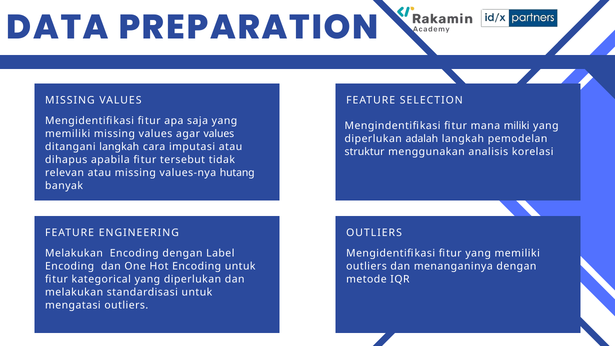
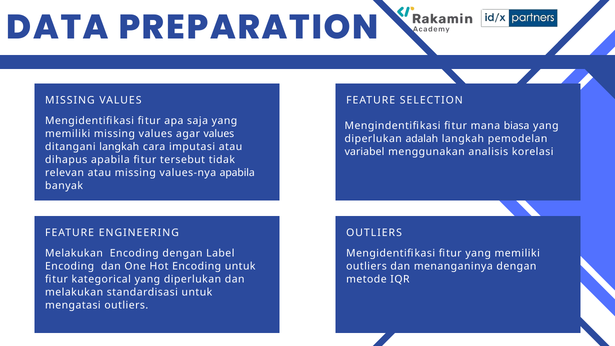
miliki: miliki -> biasa
struktur: struktur -> variabel
values-nya hutang: hutang -> apabila
